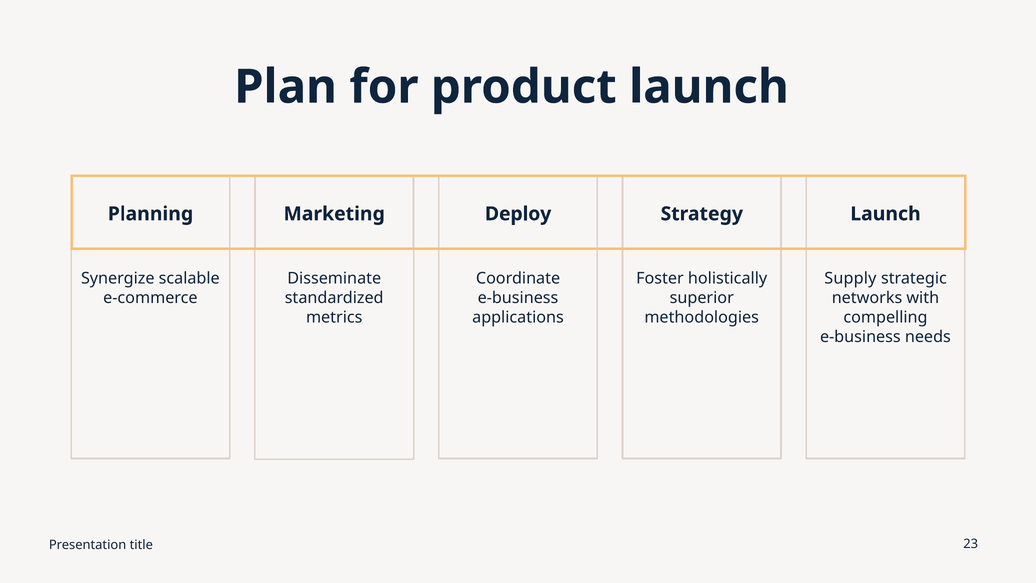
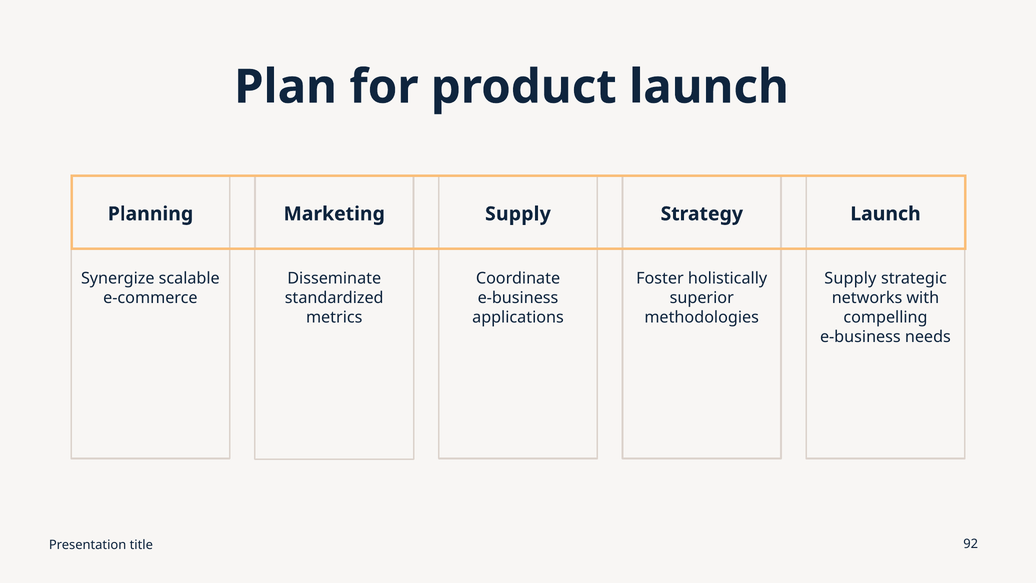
Deploy at (518, 214): Deploy -> Supply
23: 23 -> 92
